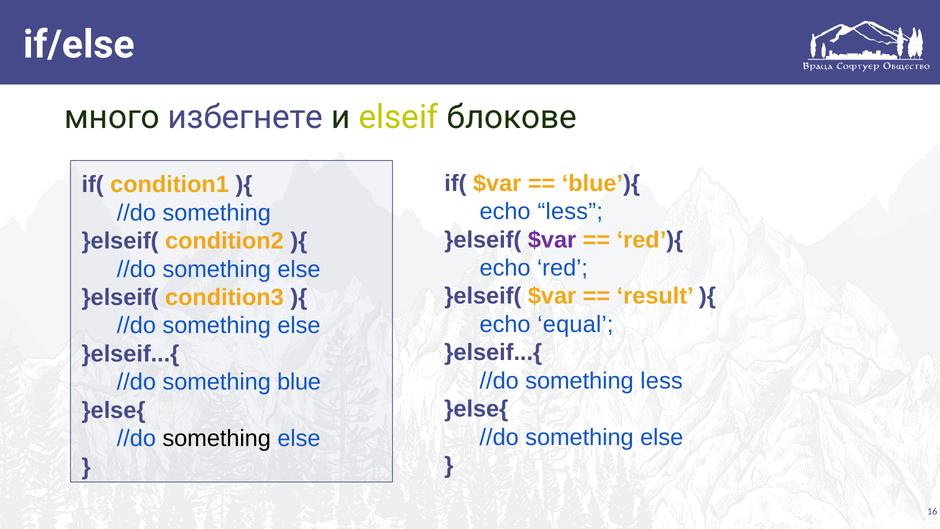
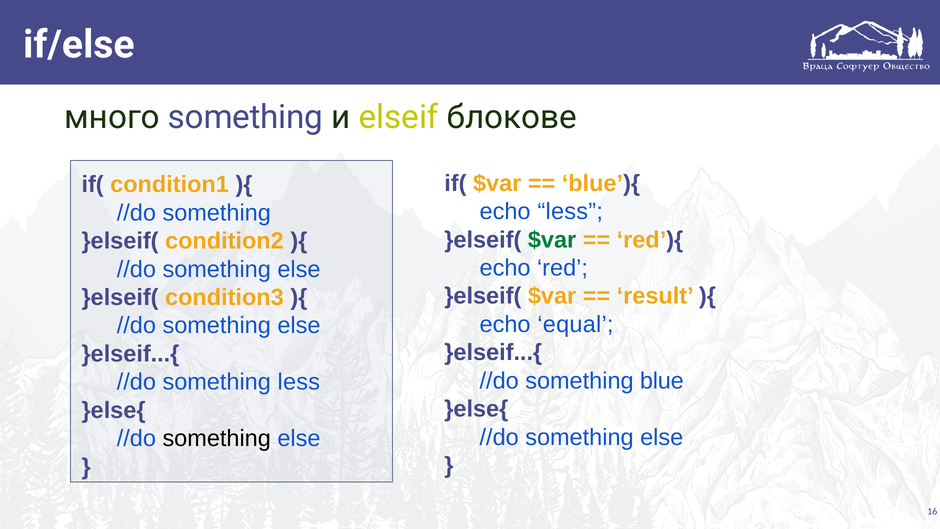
много избегнете: избегнете -> something
$var at (552, 240) colour: purple -> green
something less: less -> blue
something blue: blue -> less
